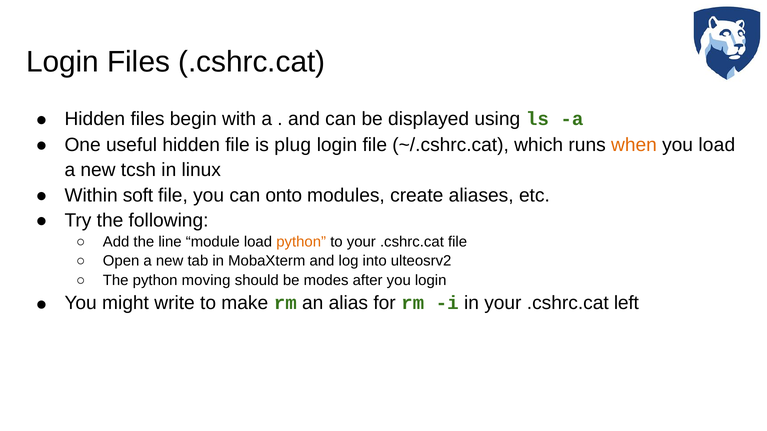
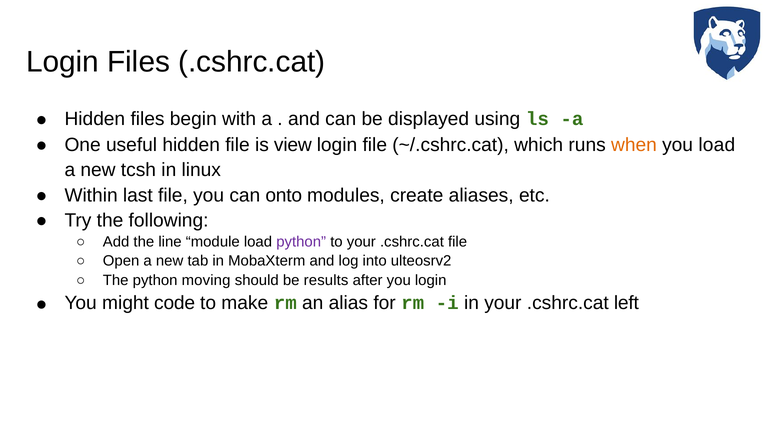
plug: plug -> view
soft: soft -> last
python at (301, 242) colour: orange -> purple
modes: modes -> results
write: write -> code
